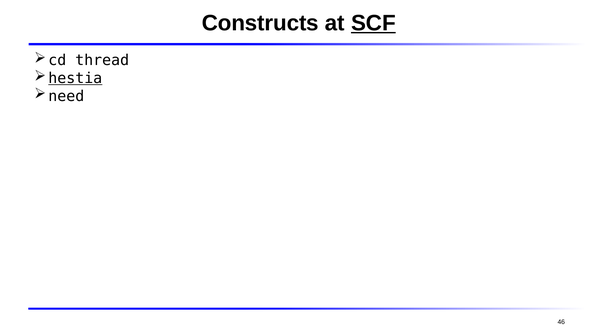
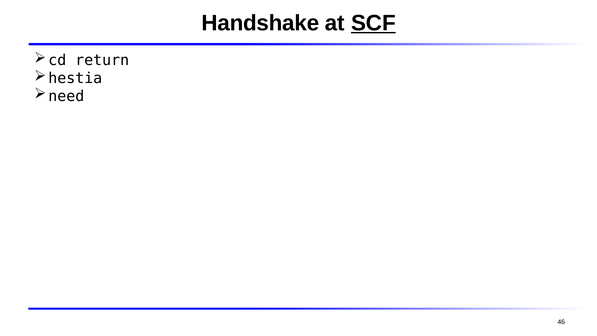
Constructs: Constructs -> Handshake
thread: thread -> return
hestia underline: present -> none
